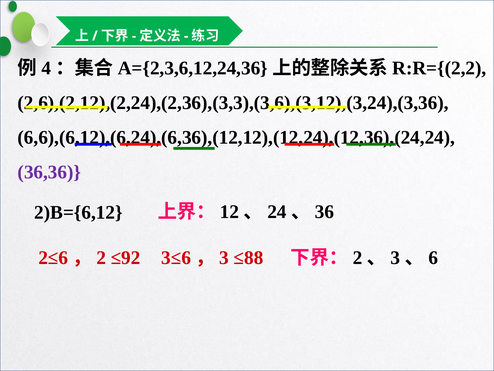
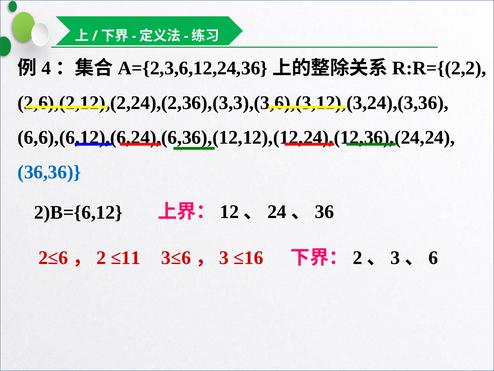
36,36 colour: purple -> blue
≤92: ≤92 -> ≤11
≤88: ≤88 -> ≤16
